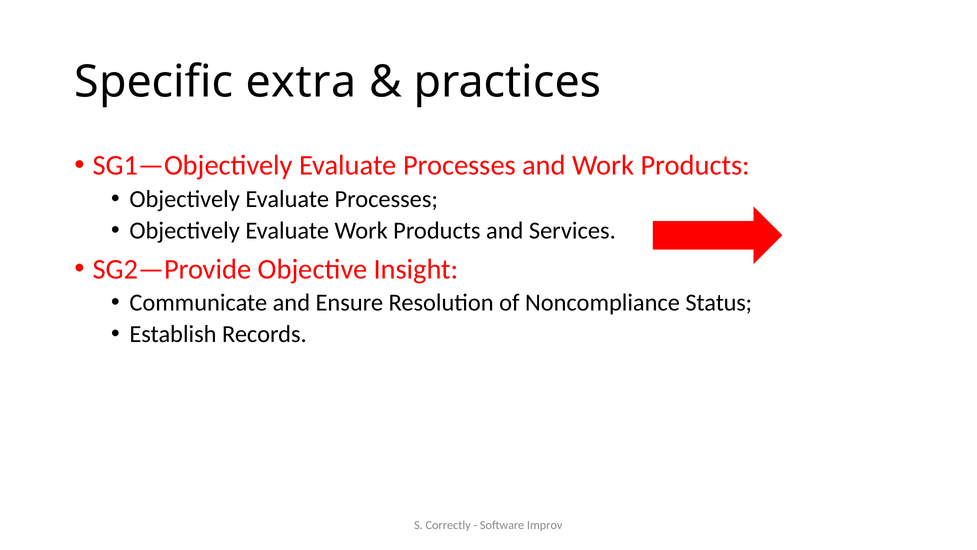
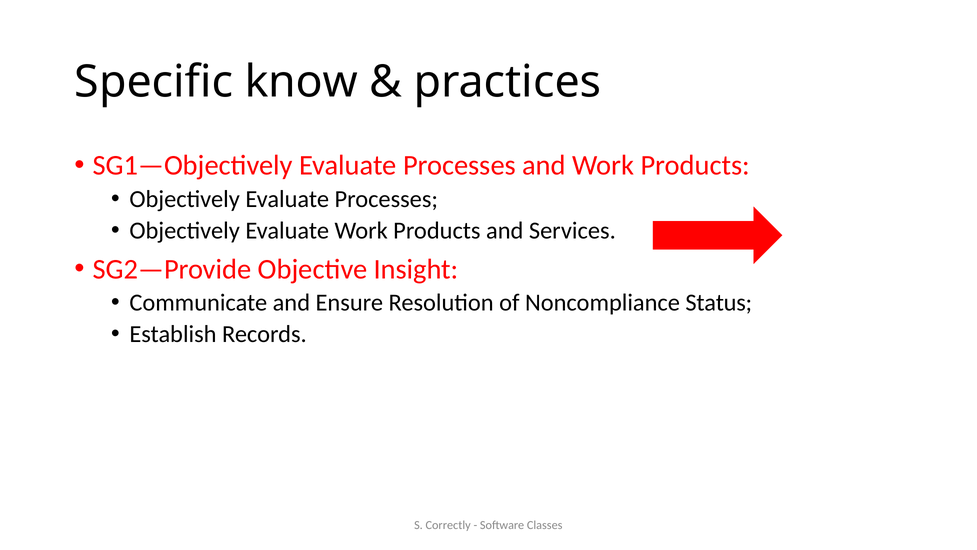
extra: extra -> know
Improv: Improv -> Classes
